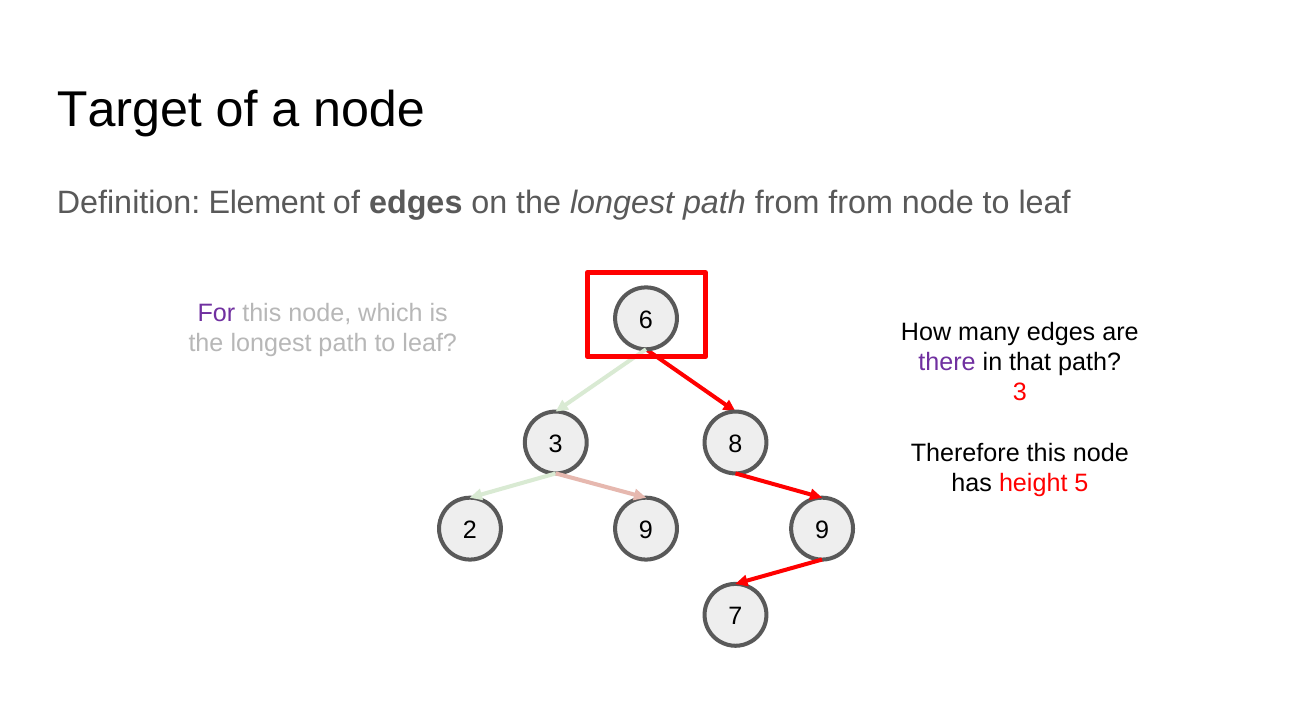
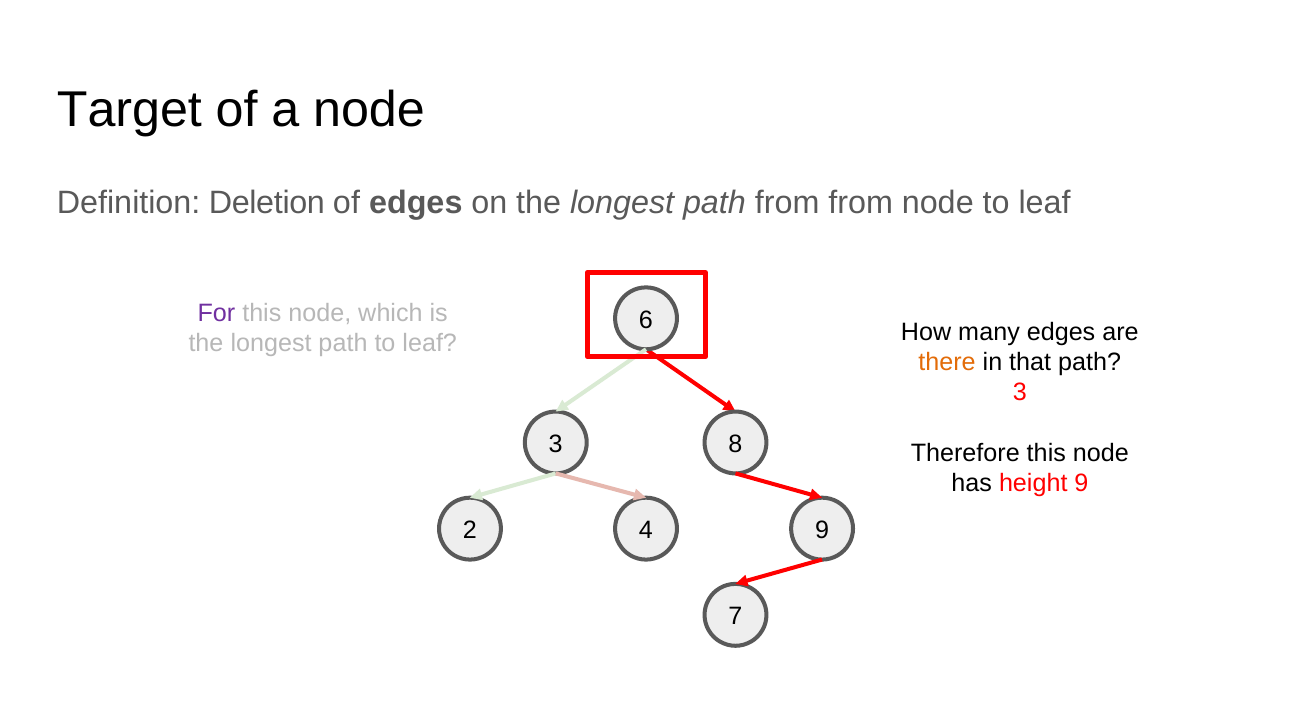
Element: Element -> Deletion
there colour: purple -> orange
height 5: 5 -> 9
2 9: 9 -> 4
